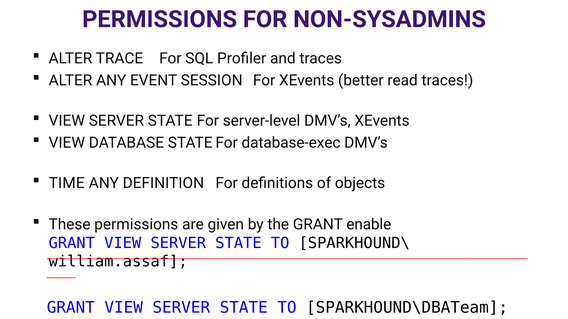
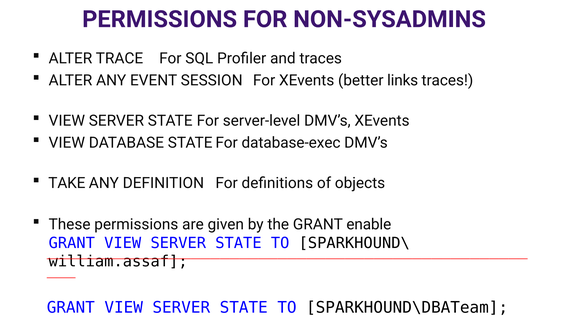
read: read -> links
TIME: TIME -> TAKE
